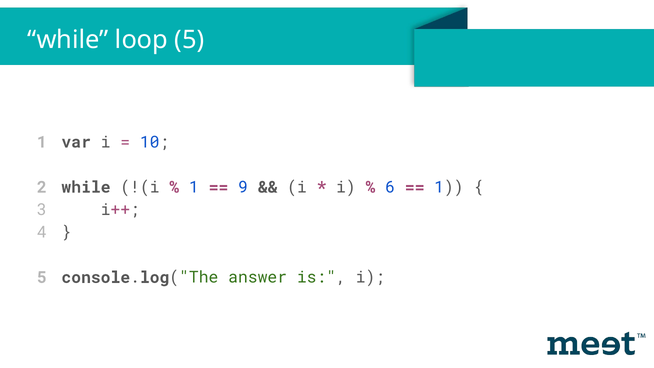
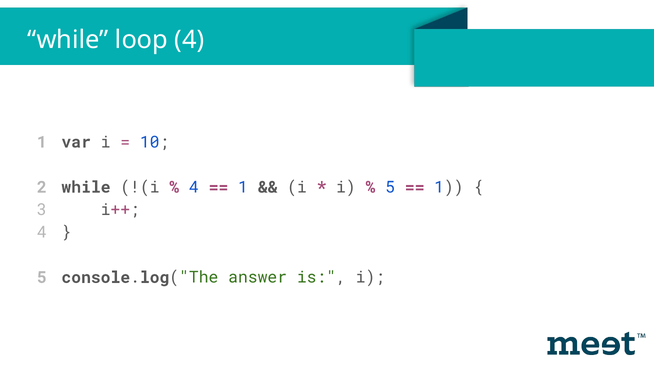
loop 5: 5 -> 4
1 at (194, 187): 1 -> 4
9 at (243, 187): 9 -> 1
6 at (390, 187): 6 -> 5
